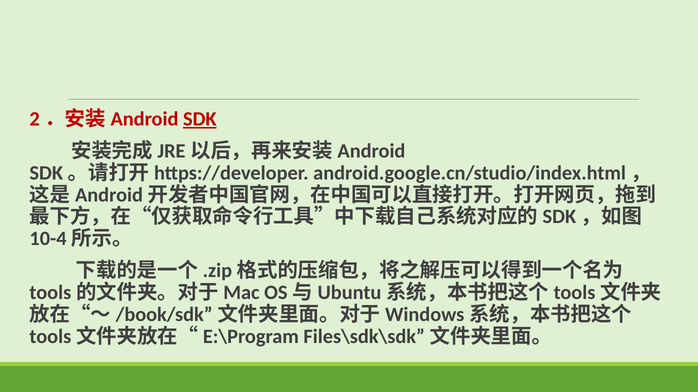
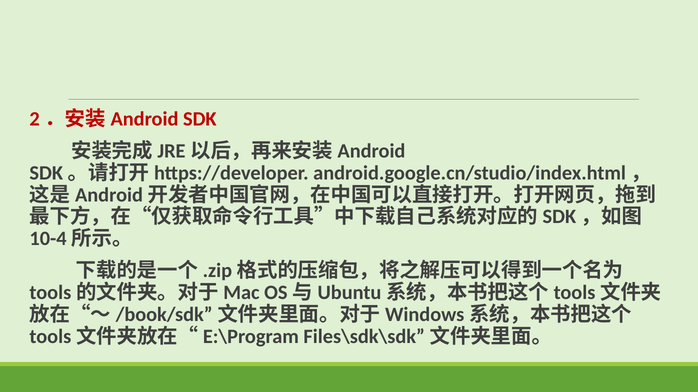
SDK underline: present -> none
